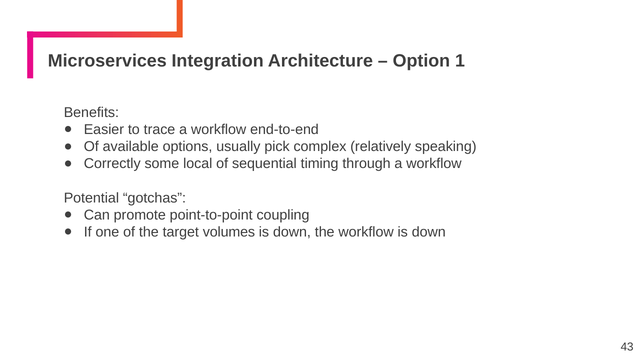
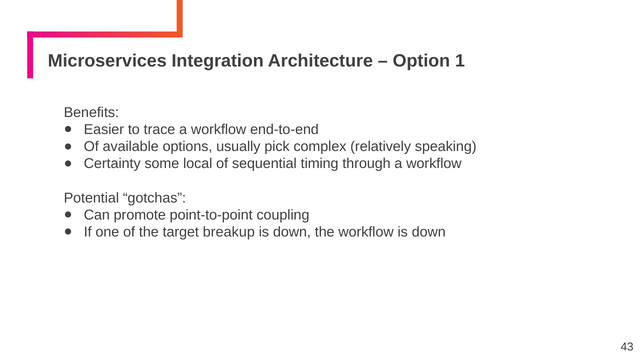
Correctly: Correctly -> Certainty
volumes: volumes -> breakup
